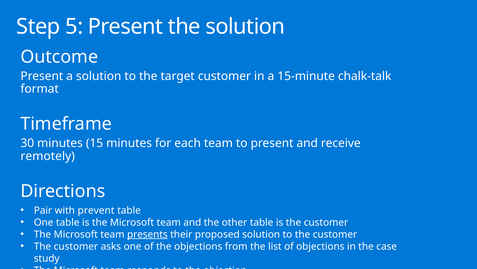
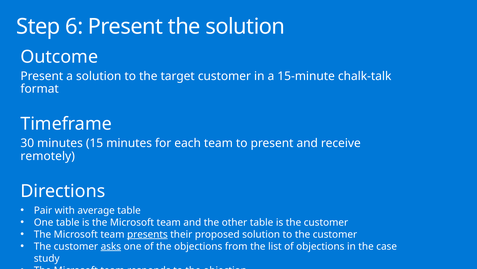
5: 5 -> 6
prevent: prevent -> average
asks underline: none -> present
